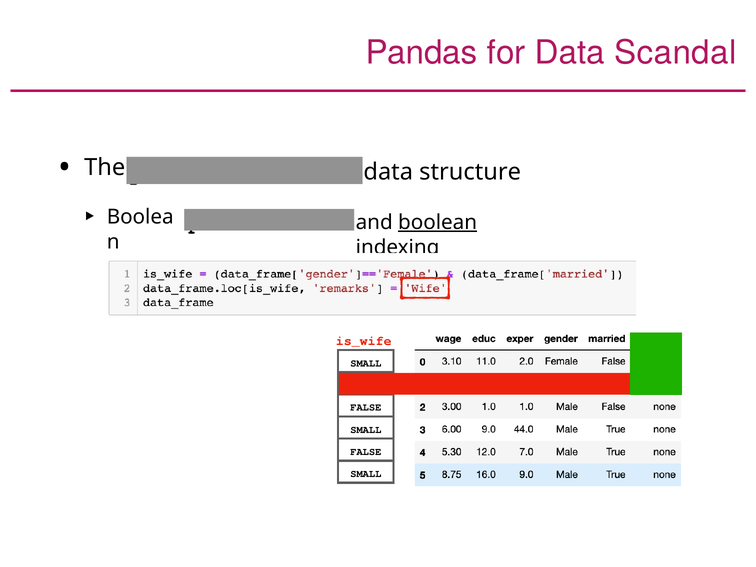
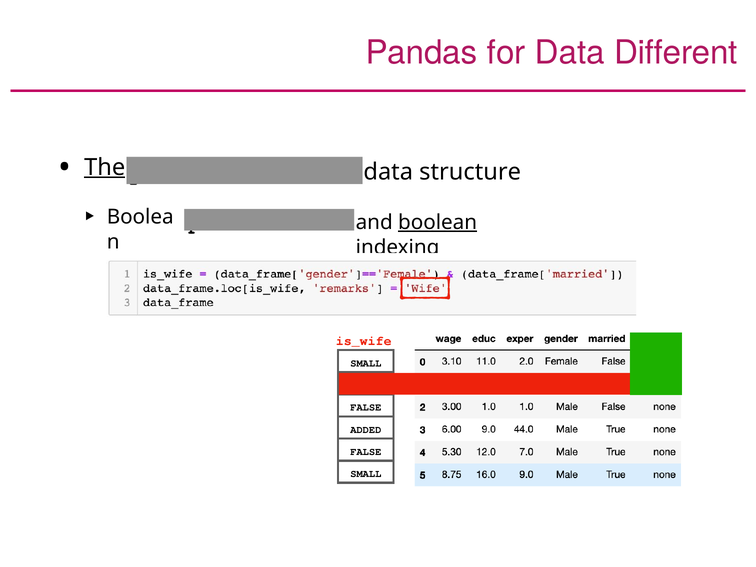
Scandal: Scandal -> Different
The underline: none -> present
SMALL at (366, 430): SMALL -> ADDED
